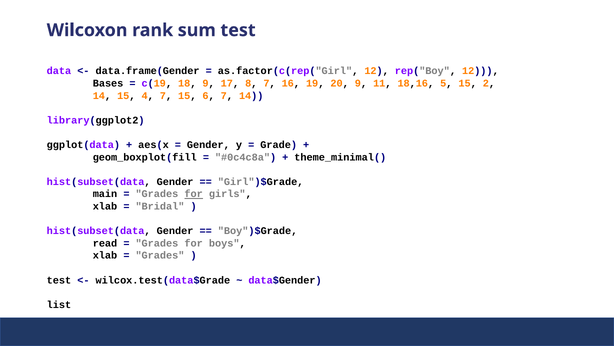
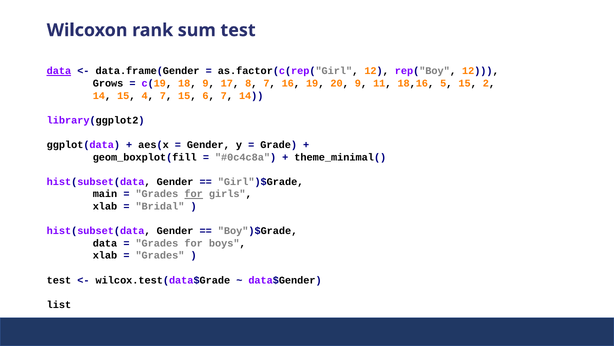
data at (59, 71) underline: none -> present
Bases: Bases -> Grows
read at (105, 243): read -> data
